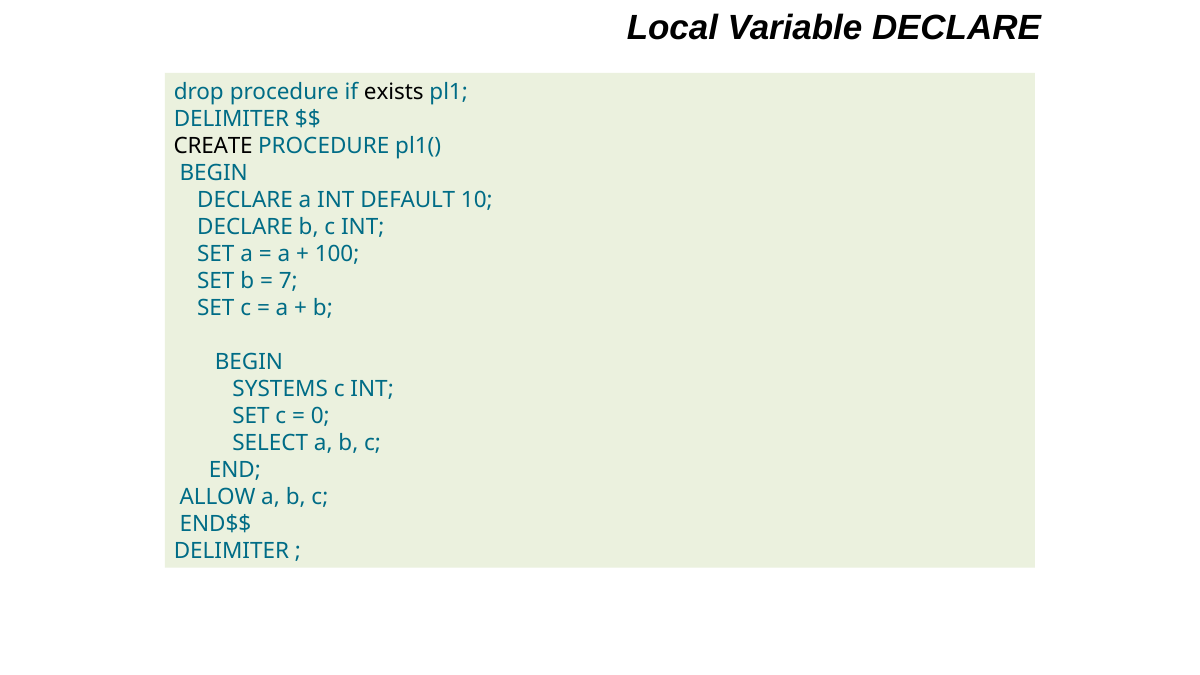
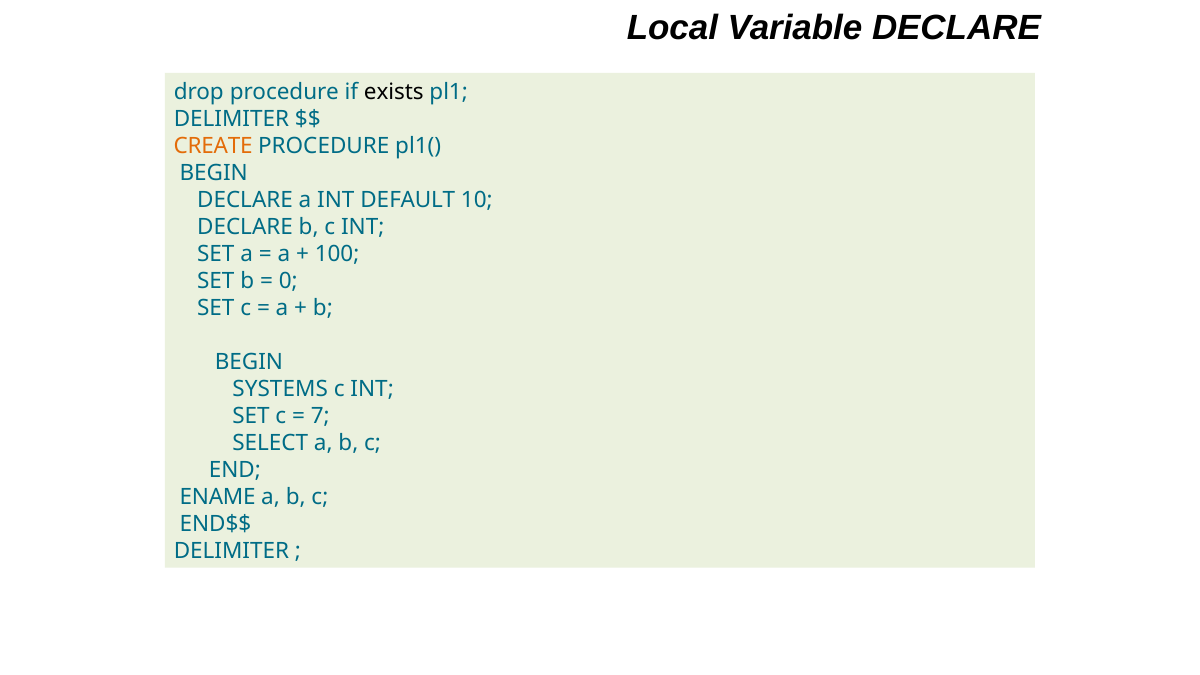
CREATE colour: black -> orange
7: 7 -> 0
0: 0 -> 7
ALLOW: ALLOW -> ENAME
